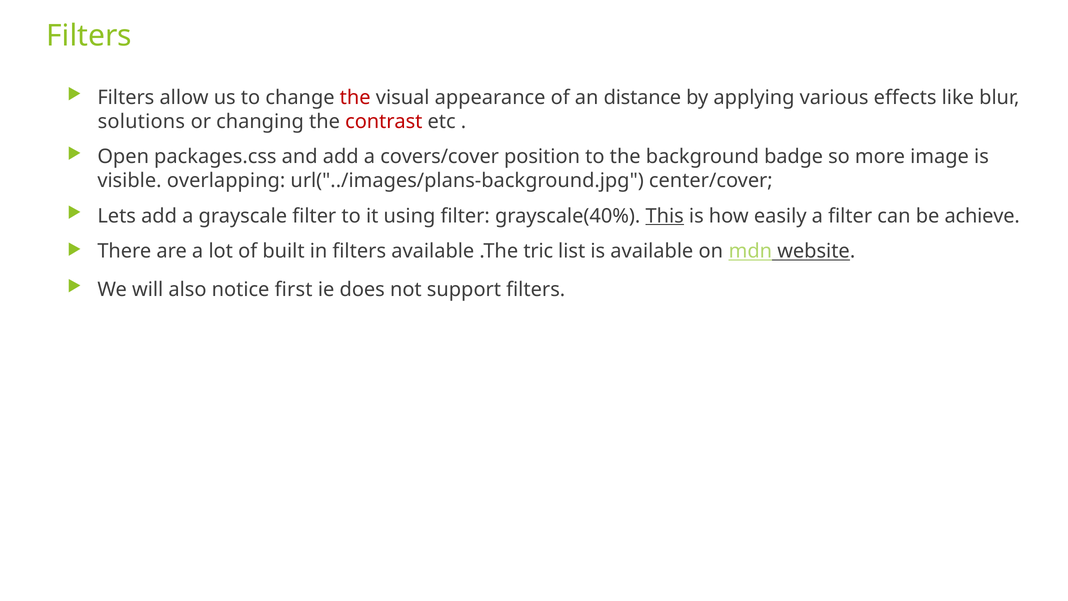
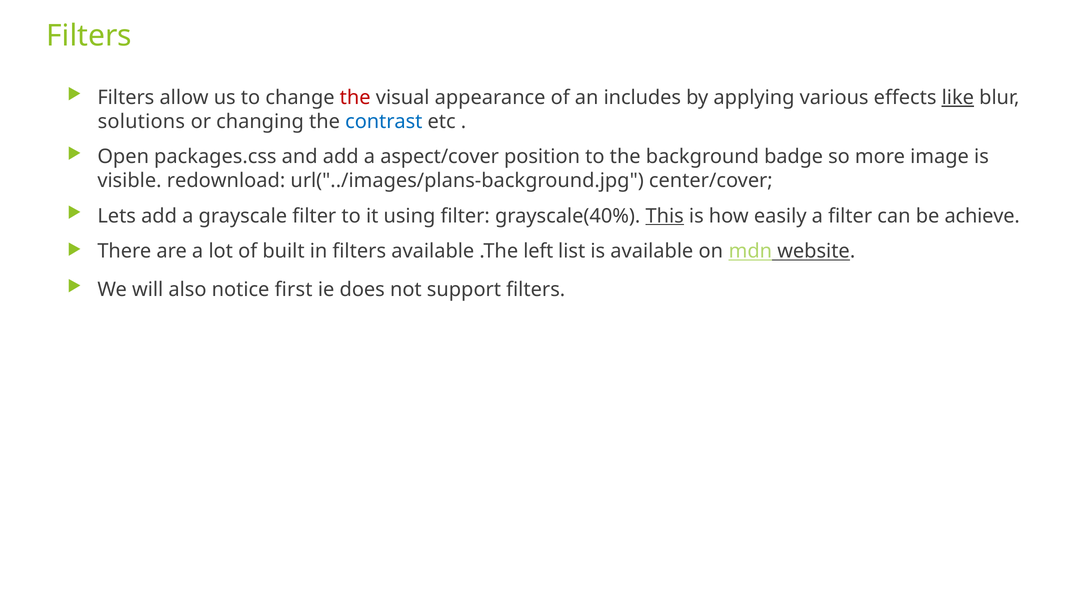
distance: distance -> includes
like underline: none -> present
contrast colour: red -> blue
covers/cover: covers/cover -> aspect/cover
overlapping: overlapping -> redownload
tric: tric -> left
